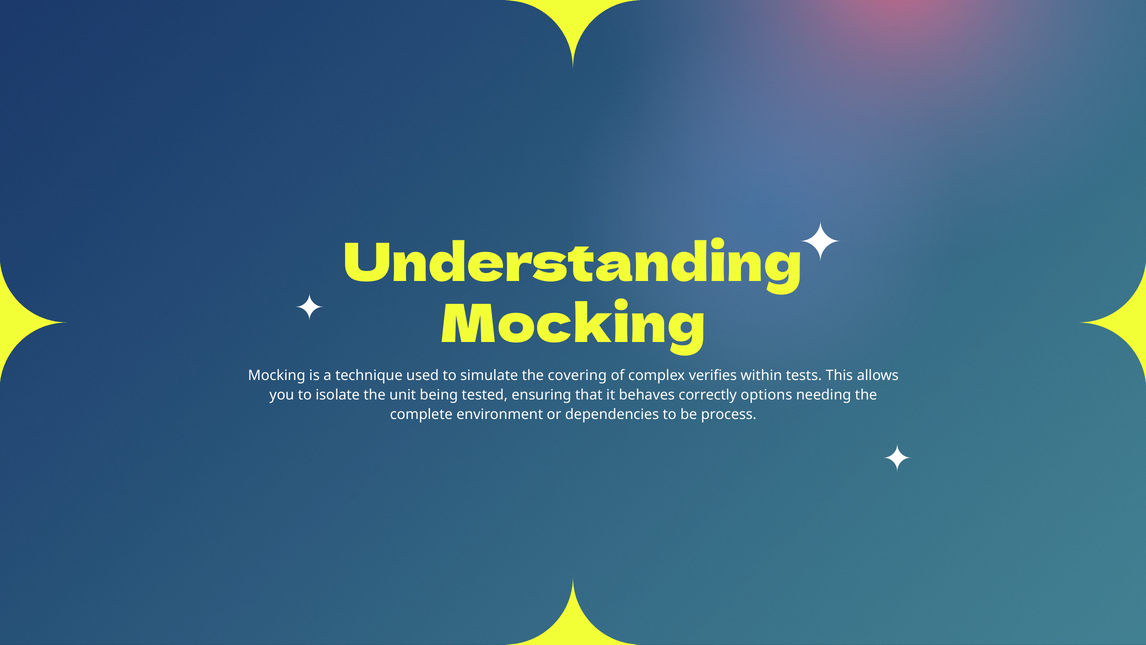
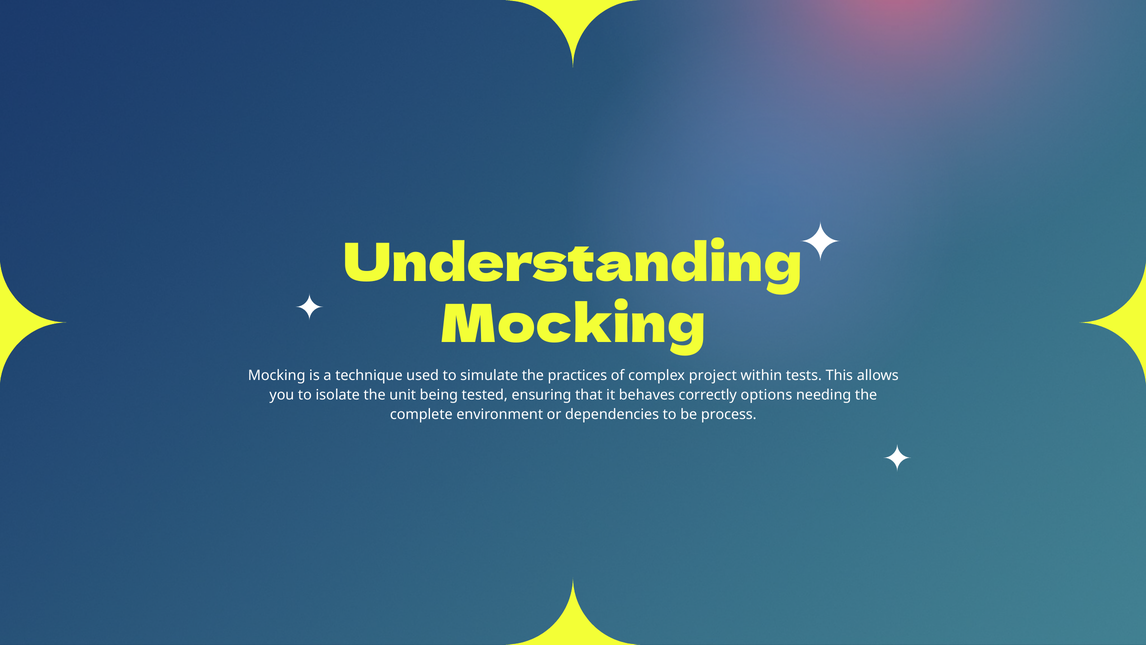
covering: covering -> practices
verifies: verifies -> project
